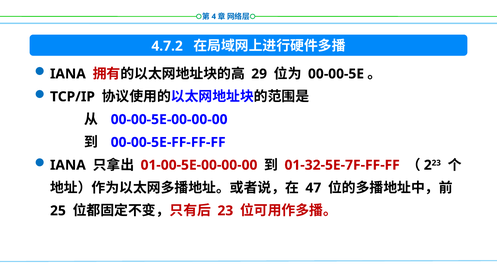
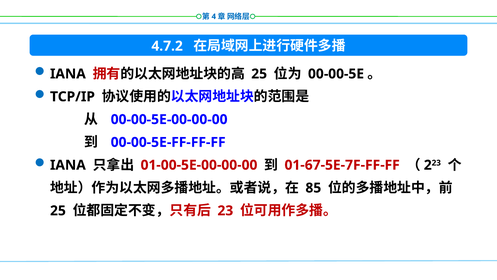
29 at (259, 74): 29 -> 25
01-32-5E-7F-FF-FF: 01-32-5E-7F-FF-FF -> 01-67-5E-7F-FF-FF
47: 47 -> 85
